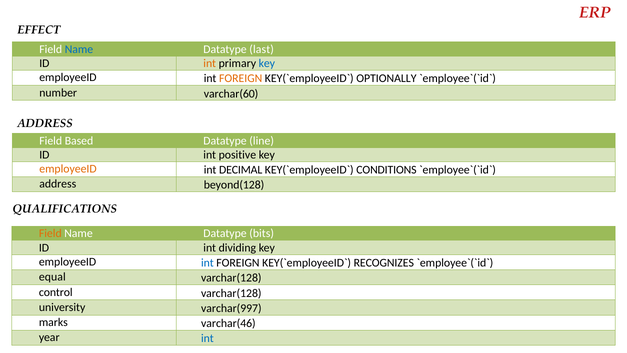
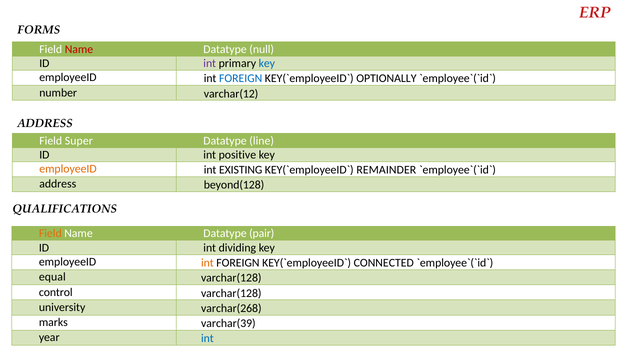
EFFECT: EFFECT -> FORMS
Name at (79, 49) colour: blue -> red
last: last -> null
int at (210, 63) colour: orange -> purple
FOREIGN at (241, 78) colour: orange -> blue
varchar(60: varchar(60 -> varchar(12
Based: Based -> Super
DECIMAL: DECIMAL -> EXISTING
CONDITIONS: CONDITIONS -> REMAINDER
bits: bits -> pair
int at (207, 263) colour: blue -> orange
RECOGNIZES: RECOGNIZES -> CONNECTED
varchar(997: varchar(997 -> varchar(268
varchar(46: varchar(46 -> varchar(39
